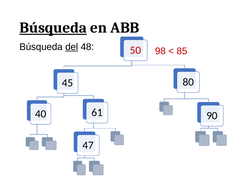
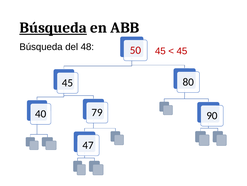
del underline: present -> none
48 98: 98 -> 45
85 at (182, 51): 85 -> 45
61: 61 -> 79
